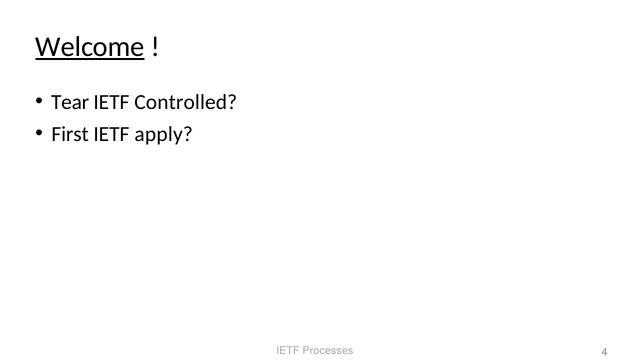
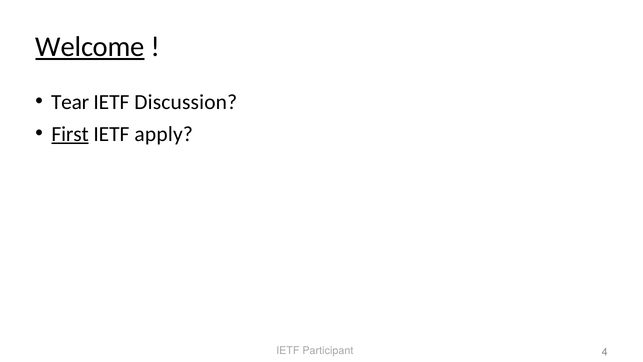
Controlled: Controlled -> Discussion
First underline: none -> present
Processes: Processes -> Participant
